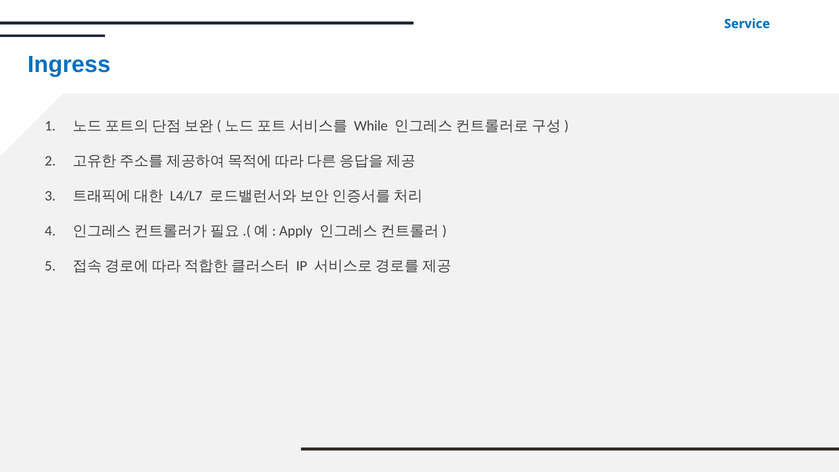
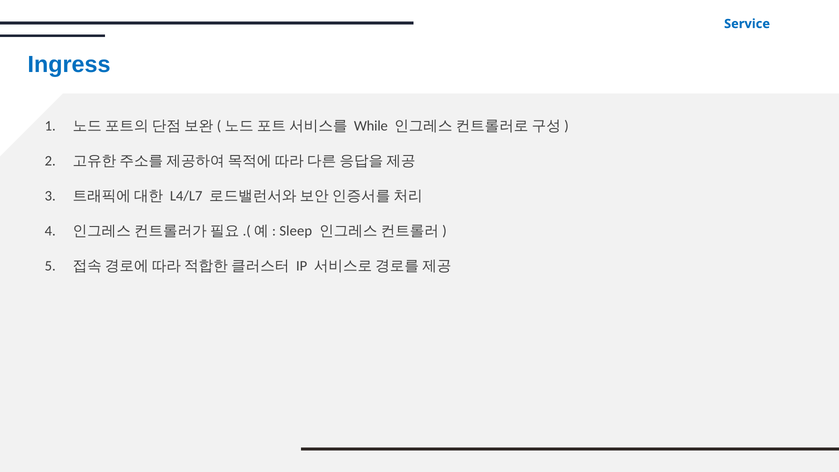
Apply: Apply -> Sleep
